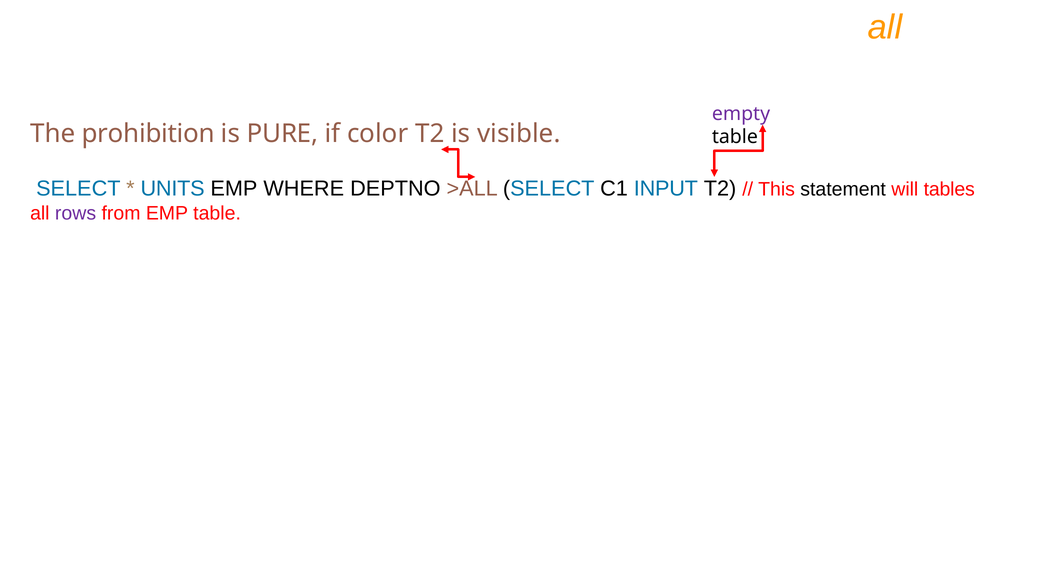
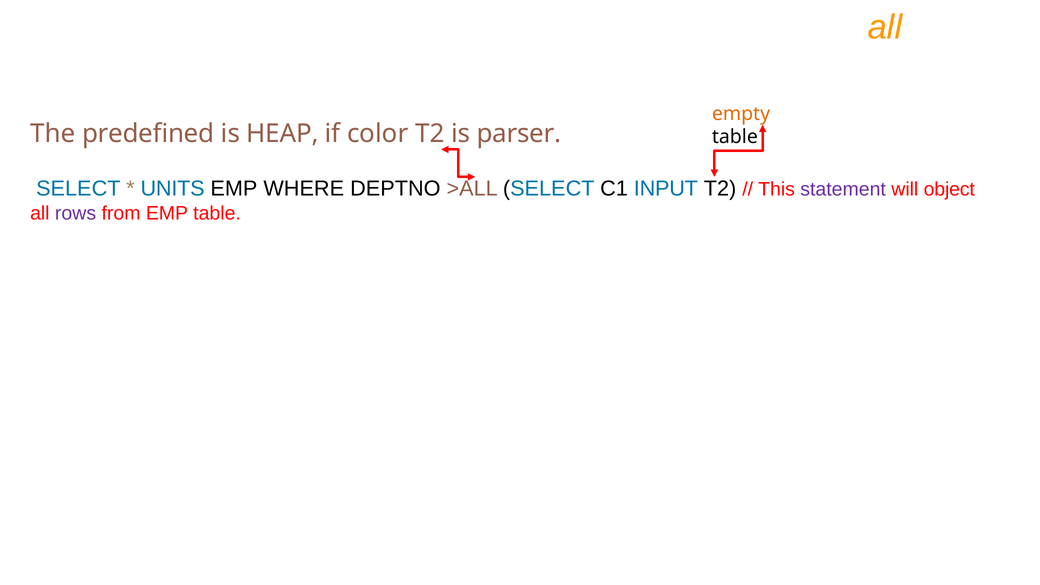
empty colour: purple -> orange
prohibition: prohibition -> predefined
PURE: PURE -> HEAP
visible: visible -> parser
statement colour: black -> purple
tables: tables -> object
